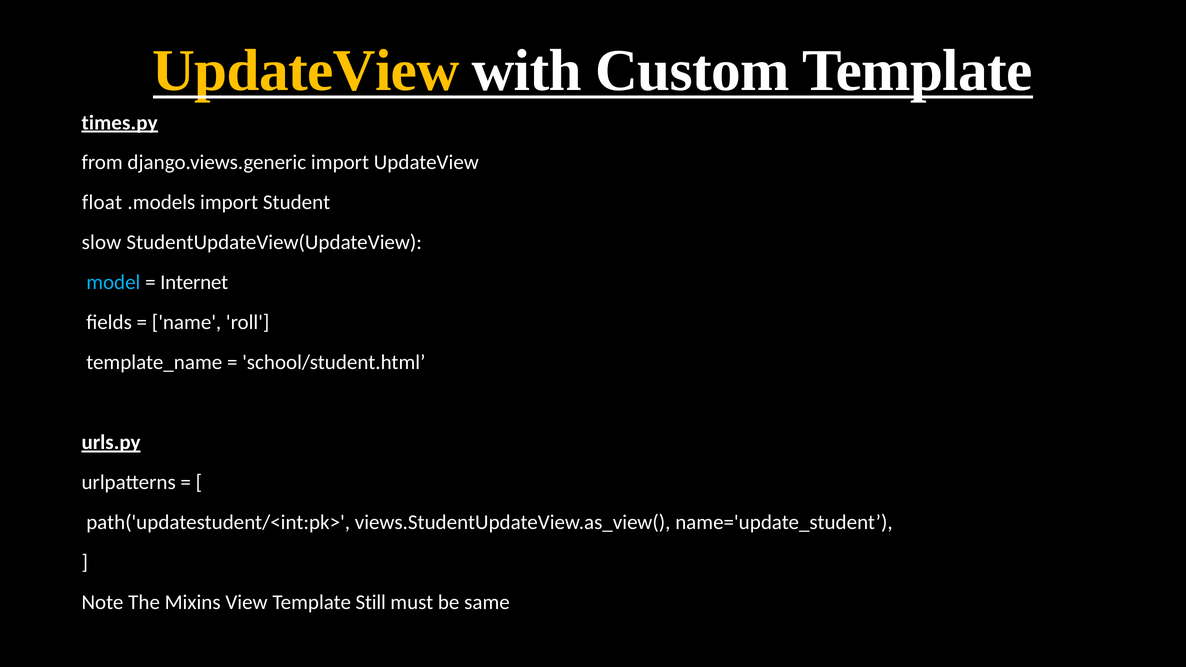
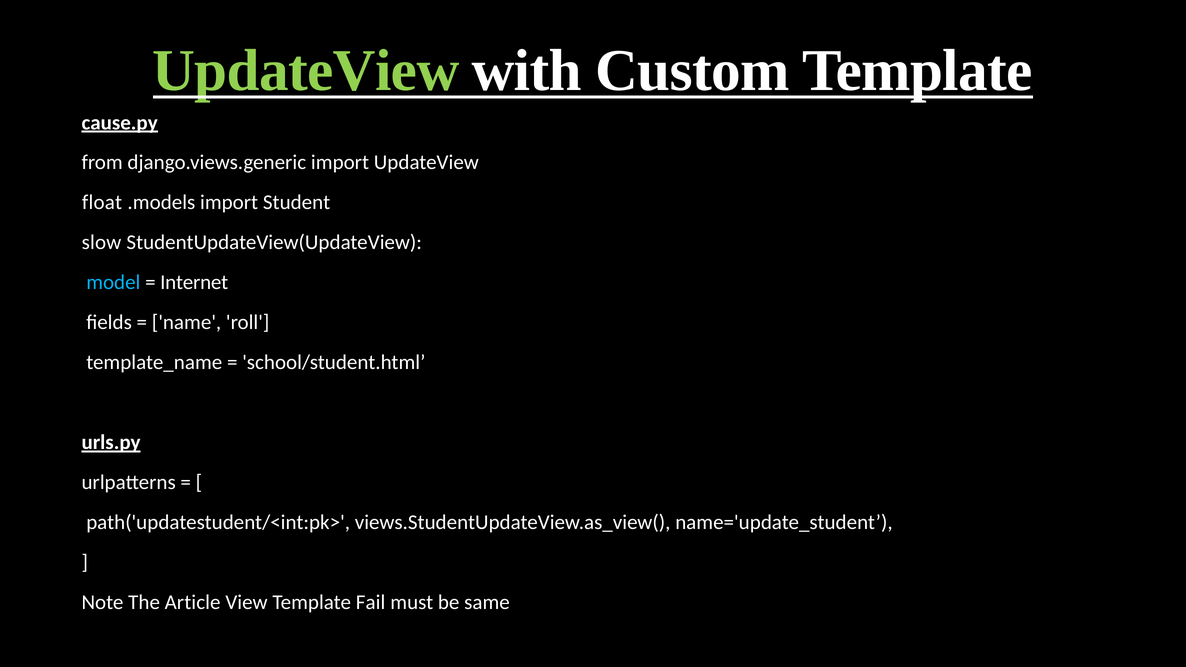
UpdateView at (306, 71) colour: yellow -> light green
times.py: times.py -> cause.py
Mixins: Mixins -> Article
Still: Still -> Fail
